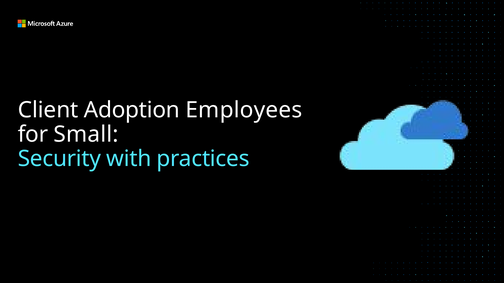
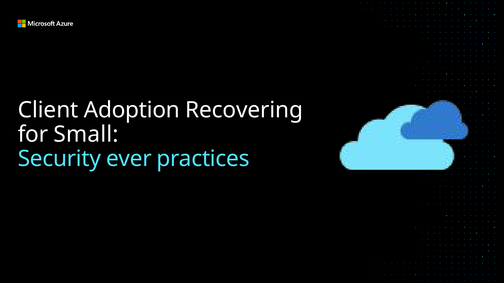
Employees: Employees -> Recovering
with: with -> ever
